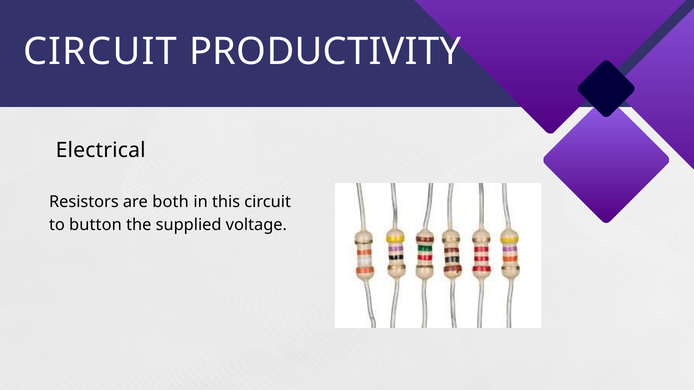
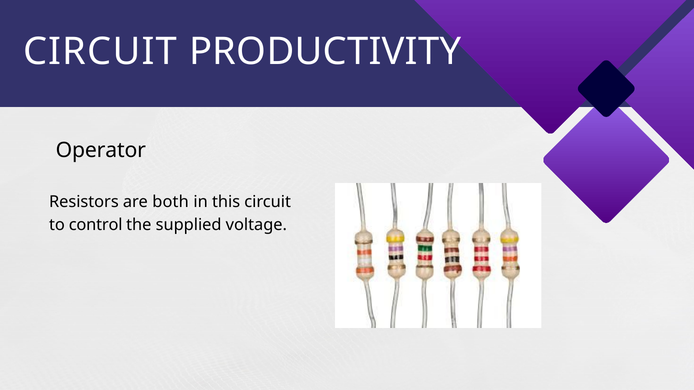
Electrical: Electrical -> Operator
button: button -> control
